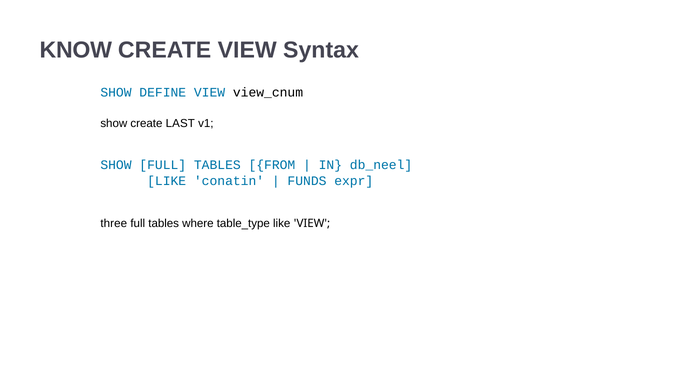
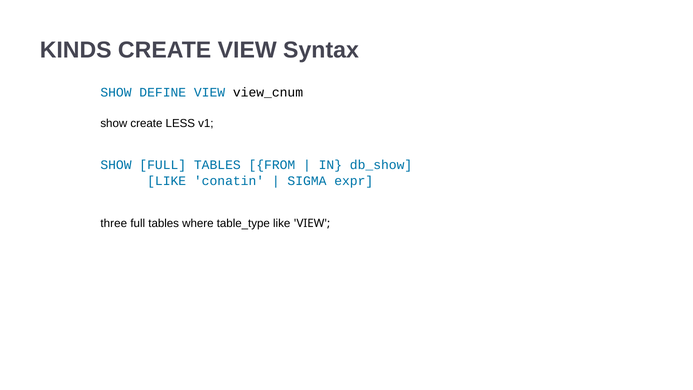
KNOW: KNOW -> KINDS
LAST: LAST -> LESS
db_neel: db_neel -> db_show
FUNDS: FUNDS -> SIGMA
